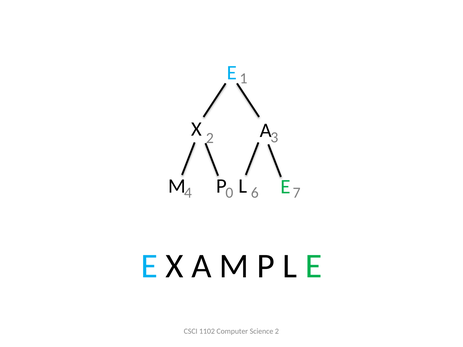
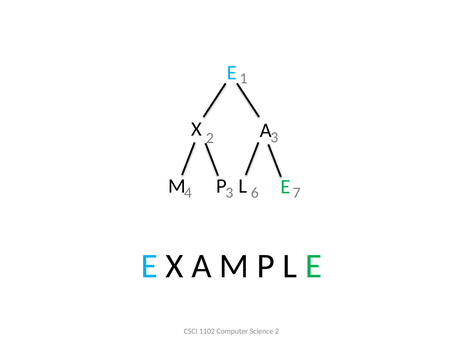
4 0: 0 -> 3
